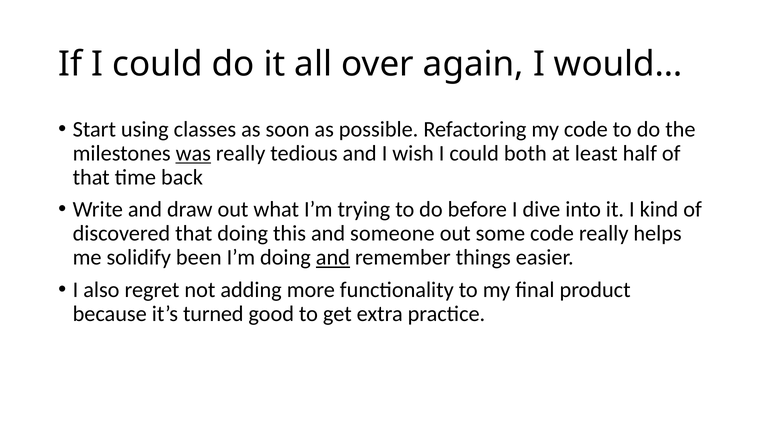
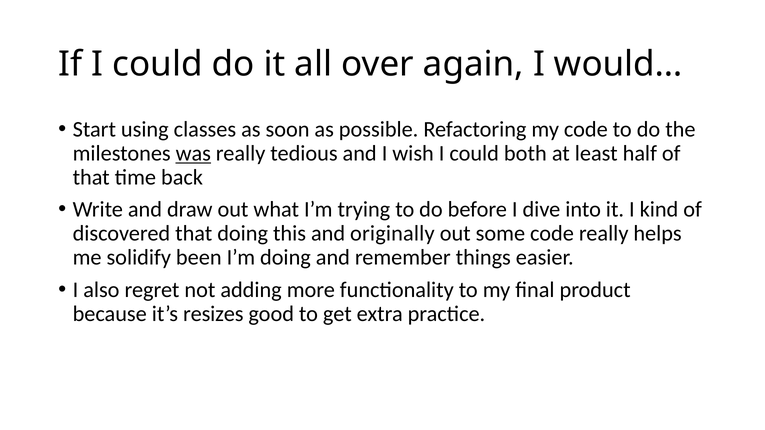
someone: someone -> originally
and at (333, 258) underline: present -> none
turned: turned -> resizes
